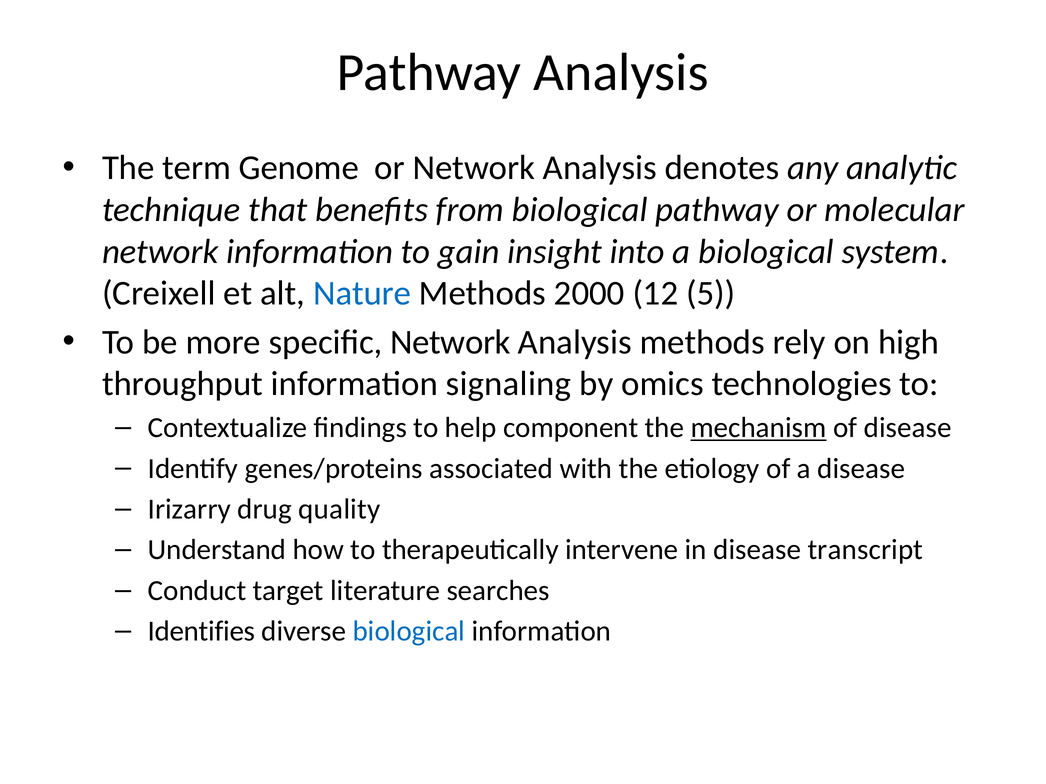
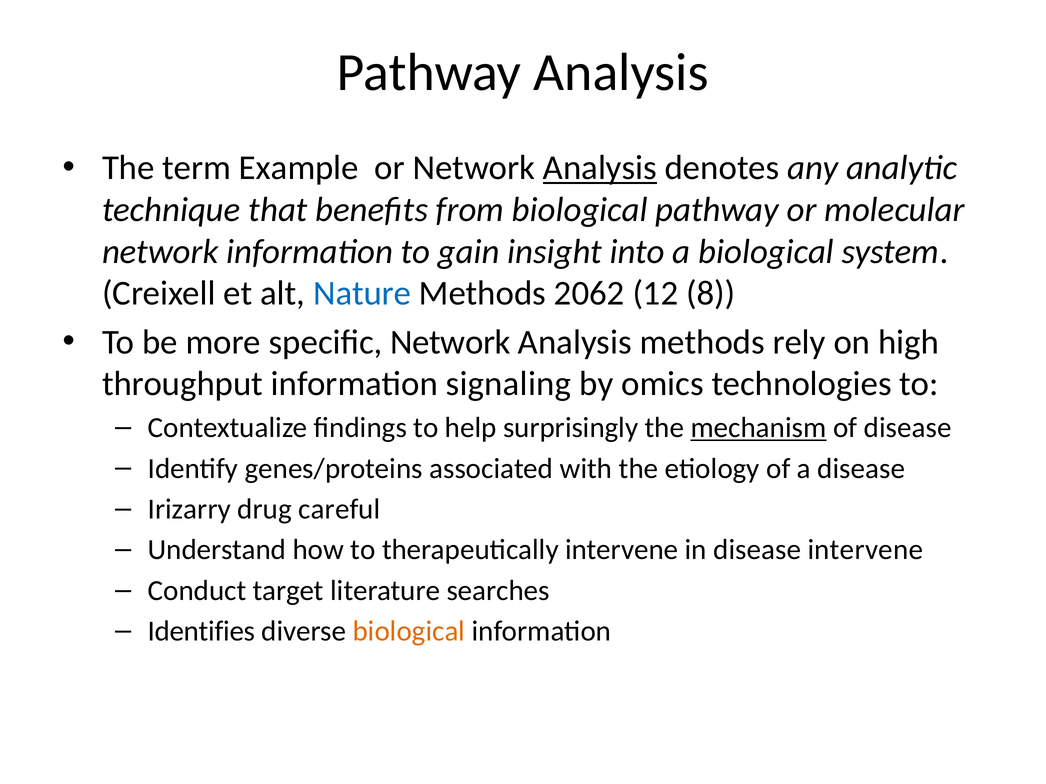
Genome: Genome -> Example
Analysis at (600, 168) underline: none -> present
2000: 2000 -> 2062
5: 5 -> 8
component: component -> surprisingly
quality: quality -> careful
disease transcript: transcript -> intervene
biological at (409, 632) colour: blue -> orange
